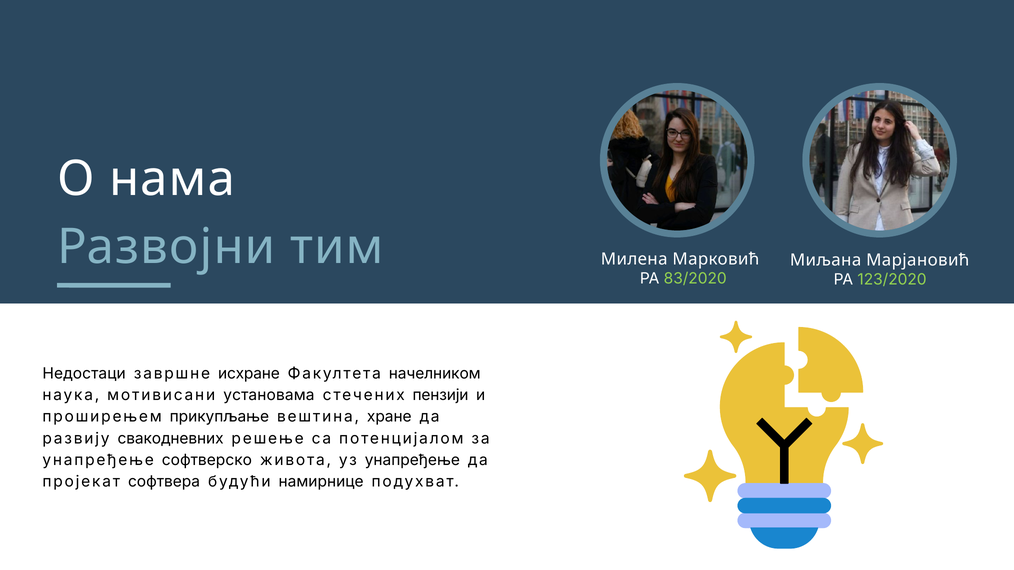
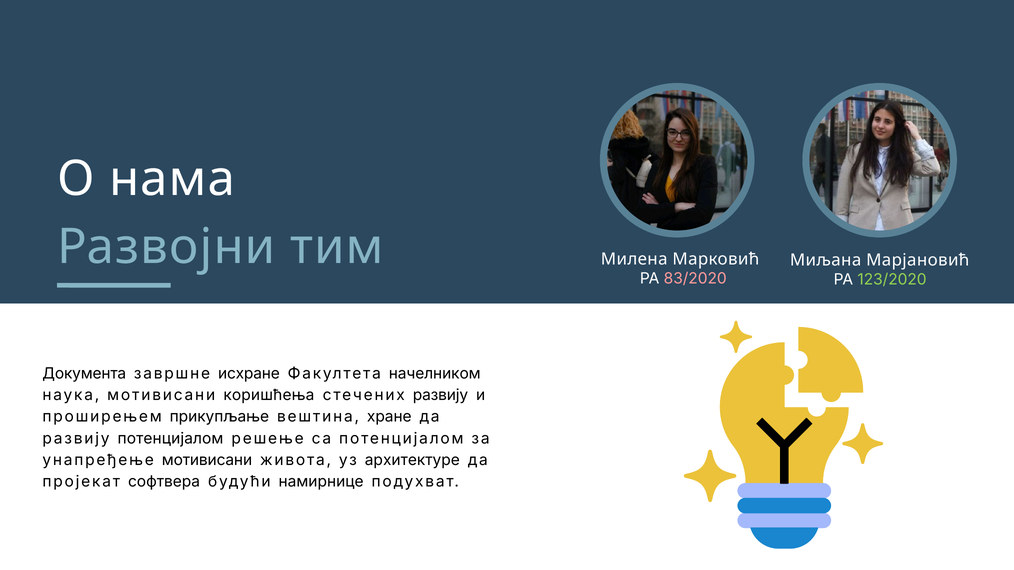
83/2020 colour: light green -> pink
Недостаци: Недостаци -> Документа
установама: установама -> коришћења
стечених пензији: пензији -> развију
развију свакодневних: свакодневних -> потенцијалом
унапређење софтверско: софтверско -> мотивисани
уз унапређење: унапређење -> архитектуре
